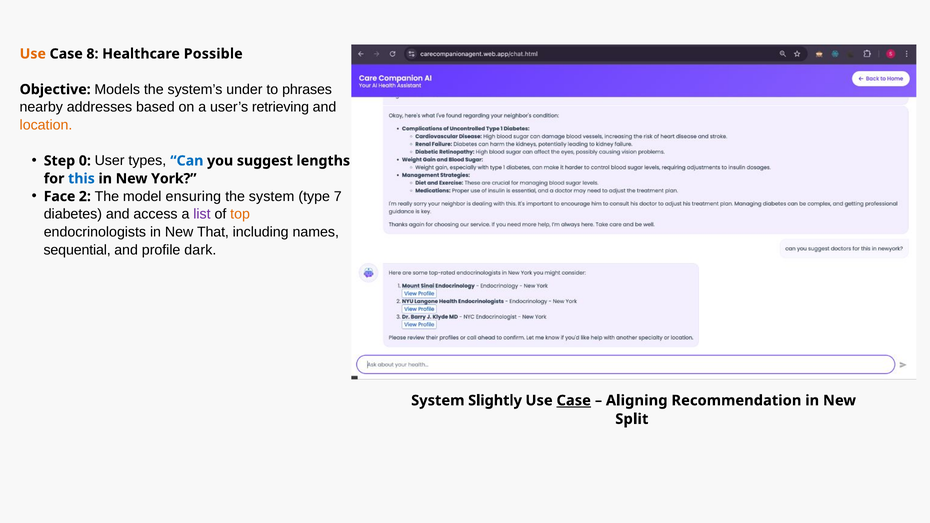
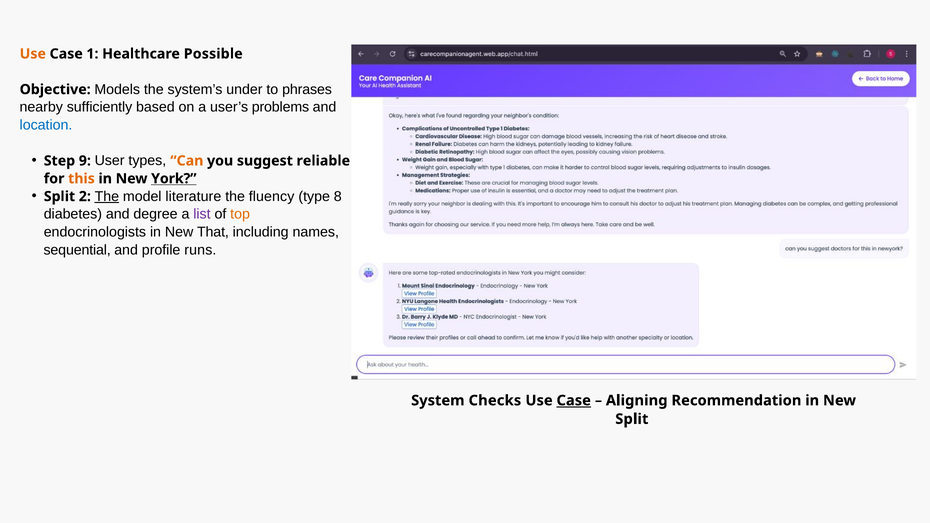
8: 8 -> 1
addresses: addresses -> sufficiently
retrieving: retrieving -> problems
location colour: orange -> blue
0: 0 -> 9
Can colour: blue -> orange
lengths: lengths -> reliable
this colour: blue -> orange
York underline: none -> present
Face at (60, 196): Face -> Split
The at (107, 196) underline: none -> present
ensuring: ensuring -> literature
the system: system -> fluency
7: 7 -> 8
access: access -> degree
dark: dark -> runs
Slightly: Slightly -> Checks
